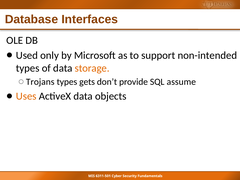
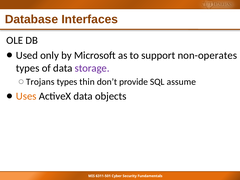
non-intended: non-intended -> non-operates
storage colour: orange -> purple
gets: gets -> thin
